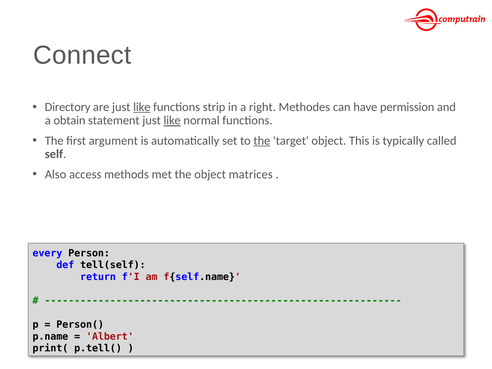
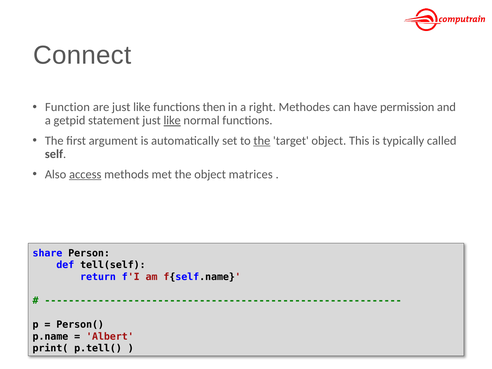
Directory: Directory -> Function
like at (142, 107) underline: present -> none
strip: strip -> then
obtain: obtain -> getpid
access underline: none -> present
every: every -> share
